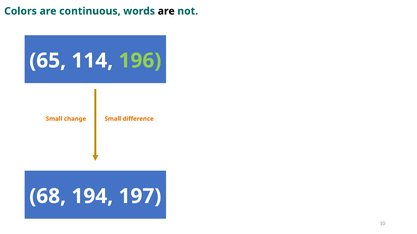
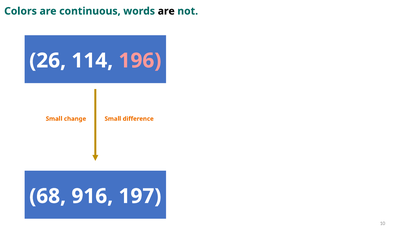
65: 65 -> 26
196 colour: light green -> pink
194: 194 -> 916
